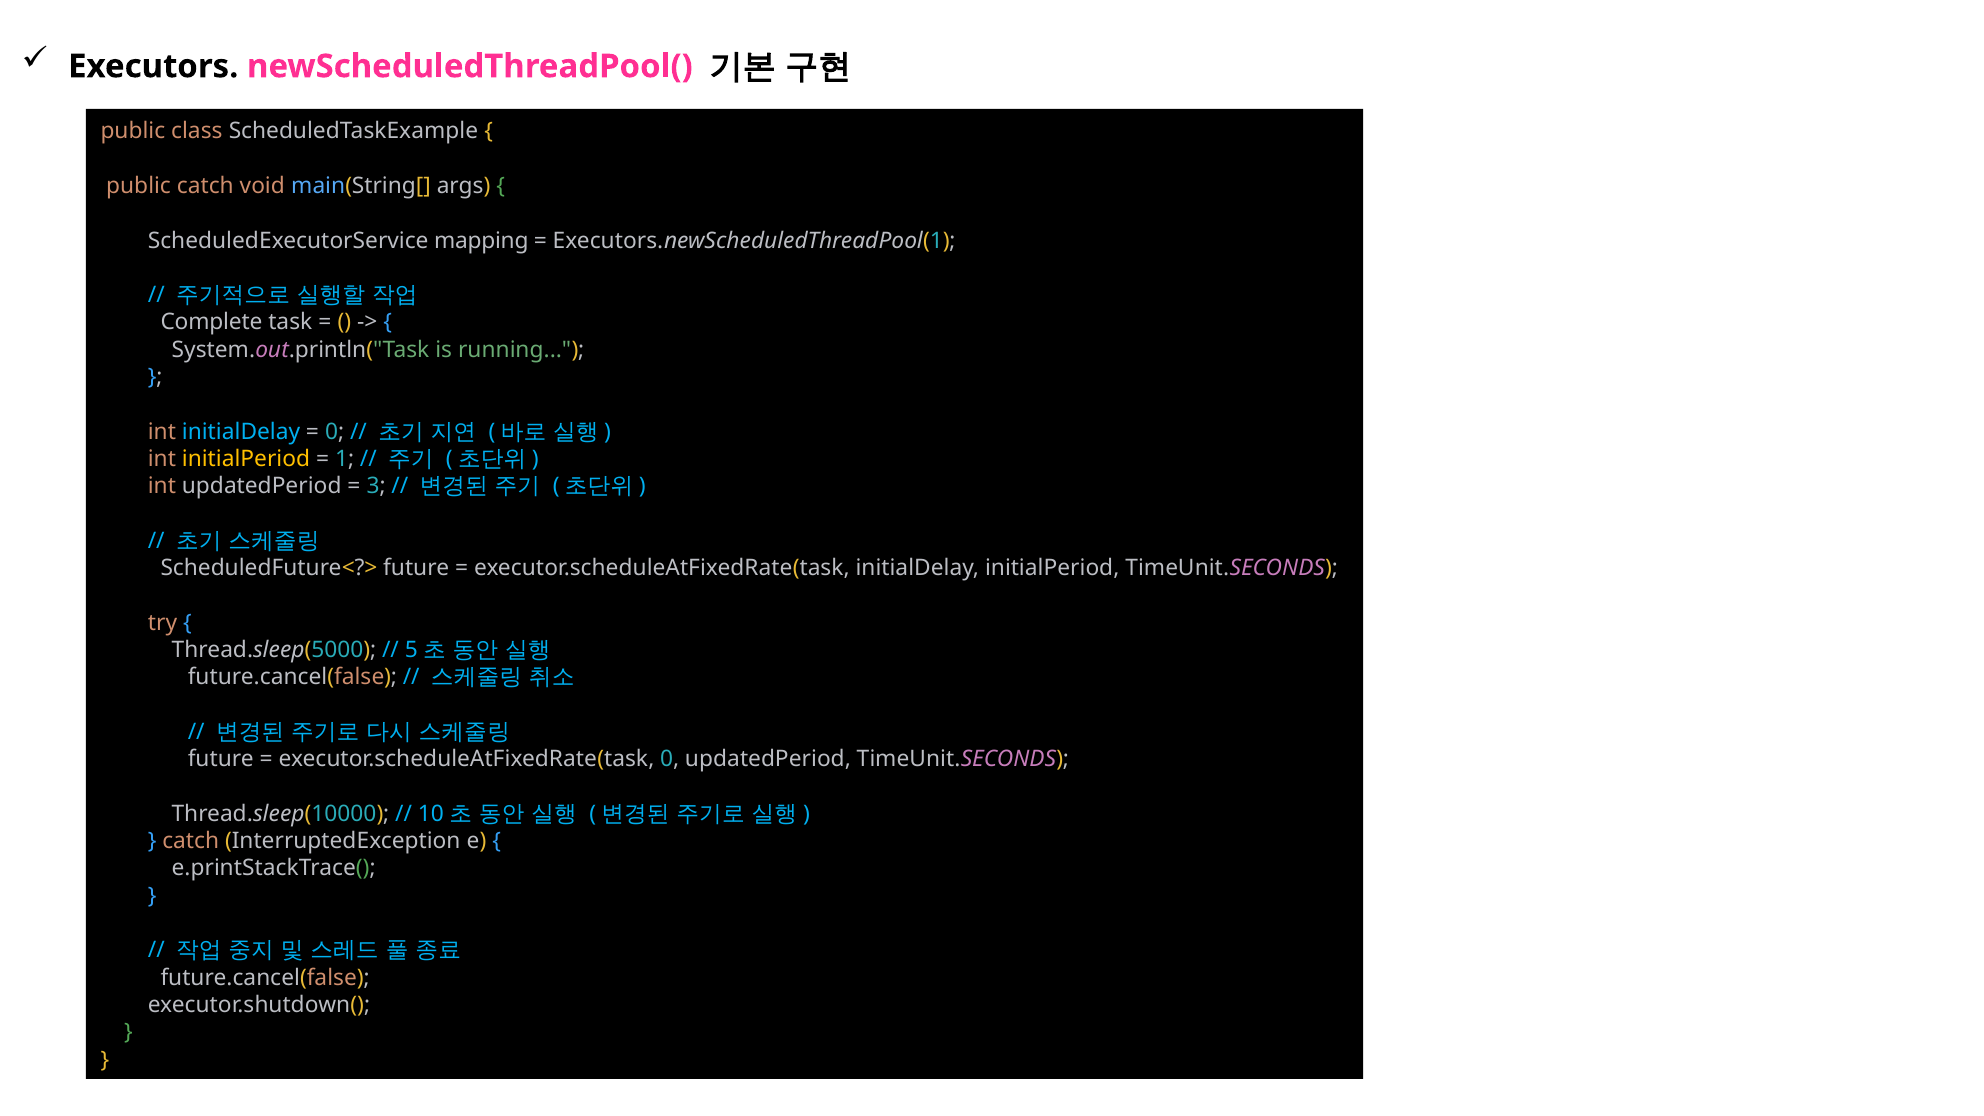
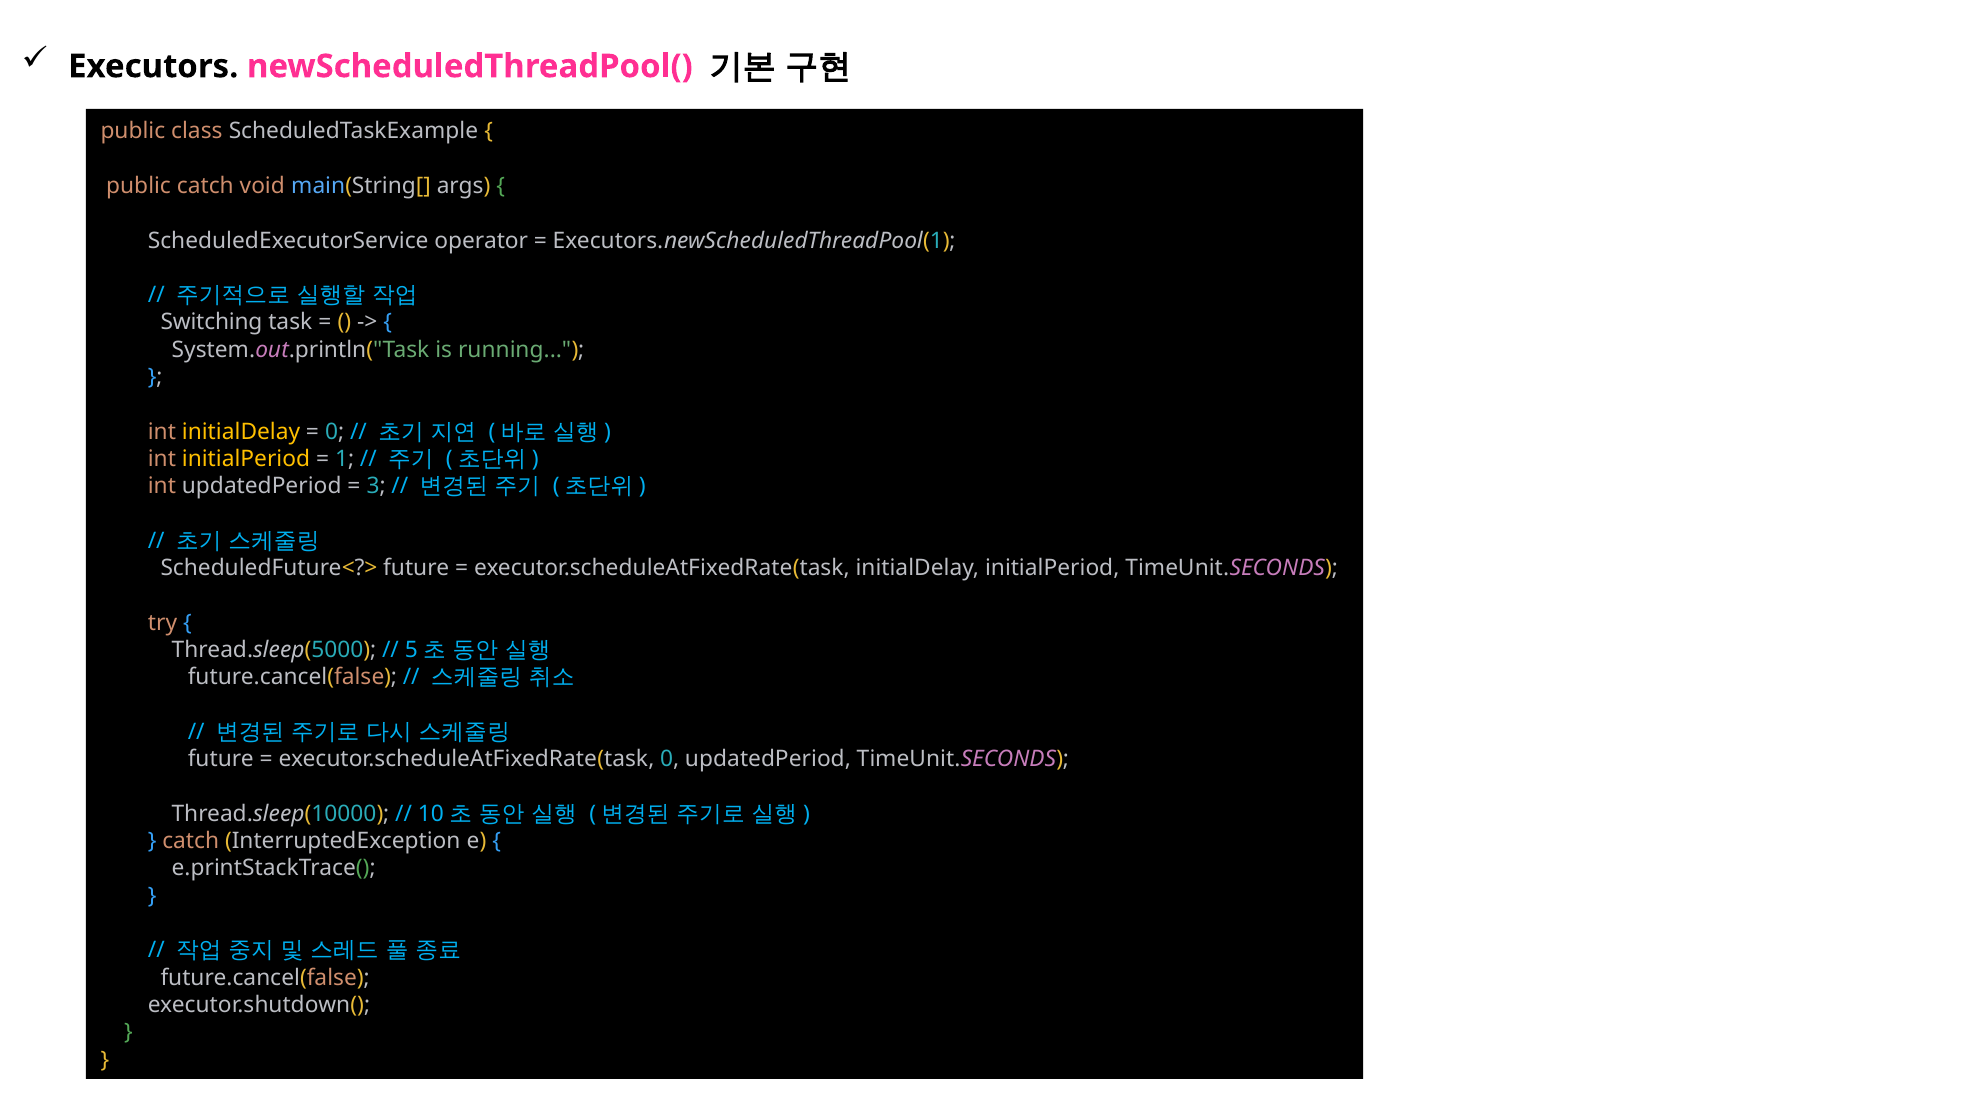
mapping: mapping -> operator
Complete: Complete -> Switching
initialDelay at (241, 432) colour: light blue -> yellow
